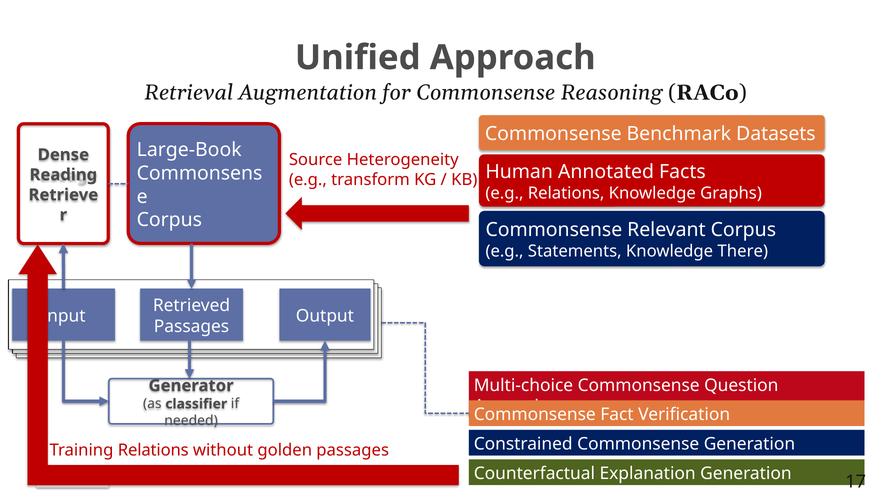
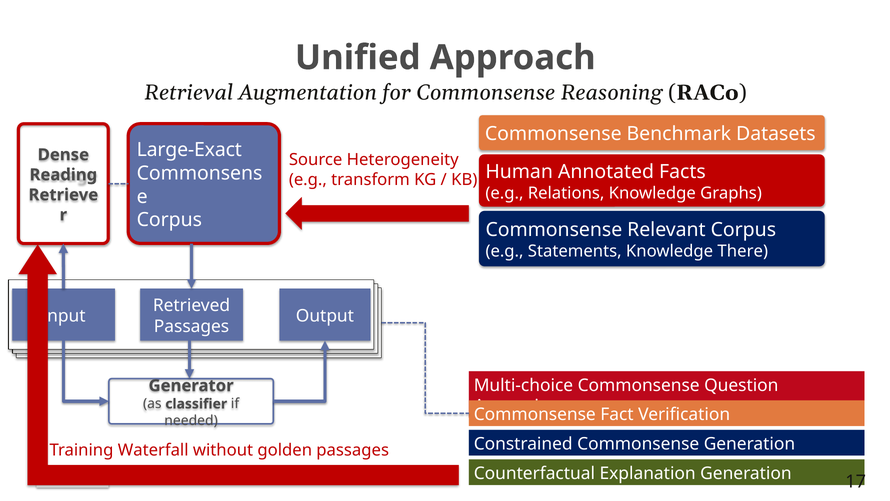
Large-Book: Large-Book -> Large-Exact
Training Relations: Relations -> Waterfall
